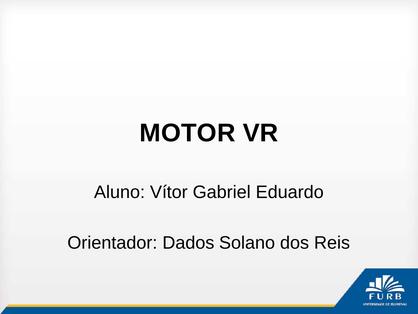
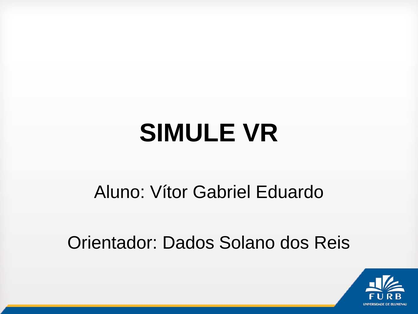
MOTOR: MOTOR -> SIMULE
